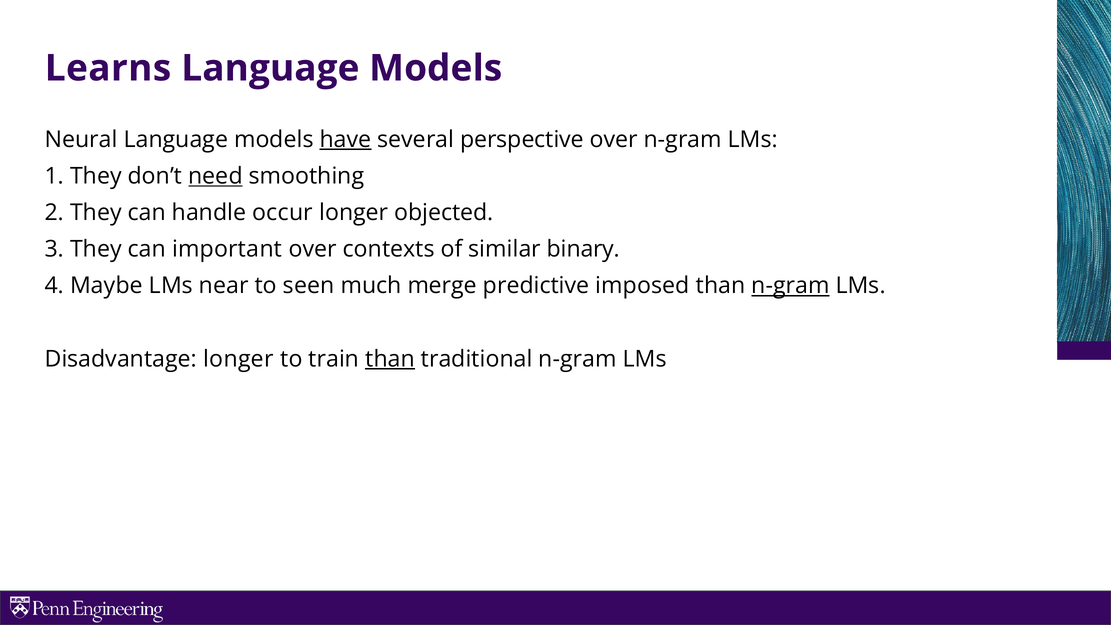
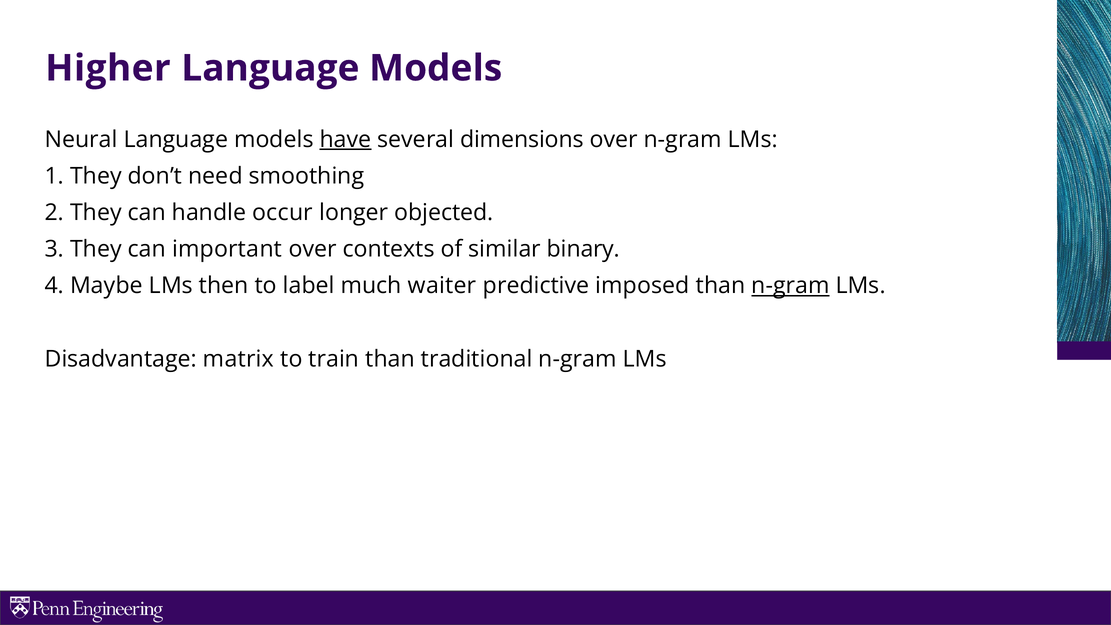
Learns: Learns -> Higher
perspective: perspective -> dimensions
need underline: present -> none
near: near -> then
seen: seen -> label
merge: merge -> waiter
Disadvantage longer: longer -> matrix
than at (390, 359) underline: present -> none
